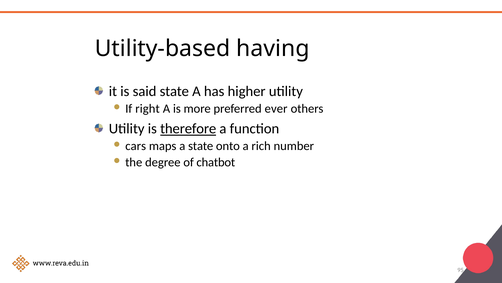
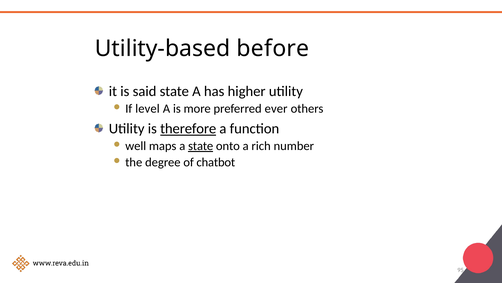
having: having -> before
right: right -> level
cars: cars -> well
state at (201, 146) underline: none -> present
